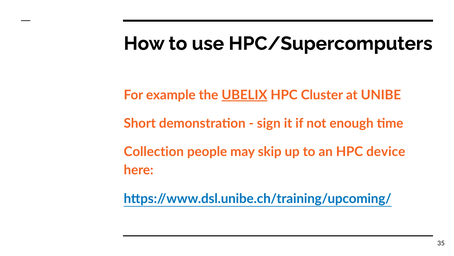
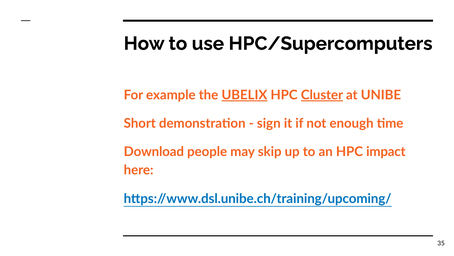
Cluster underline: none -> present
Collection: Collection -> Download
device: device -> impact
